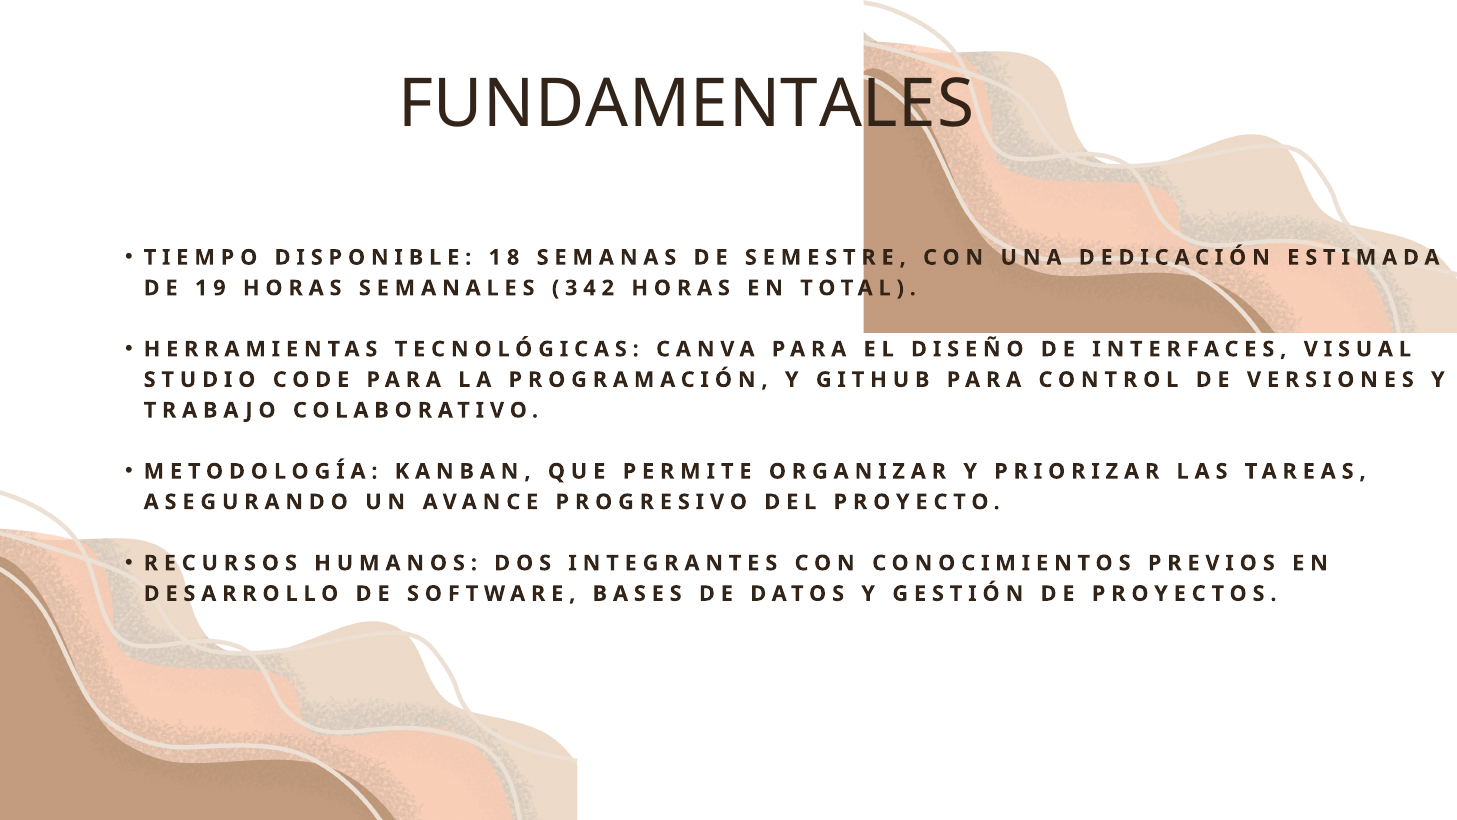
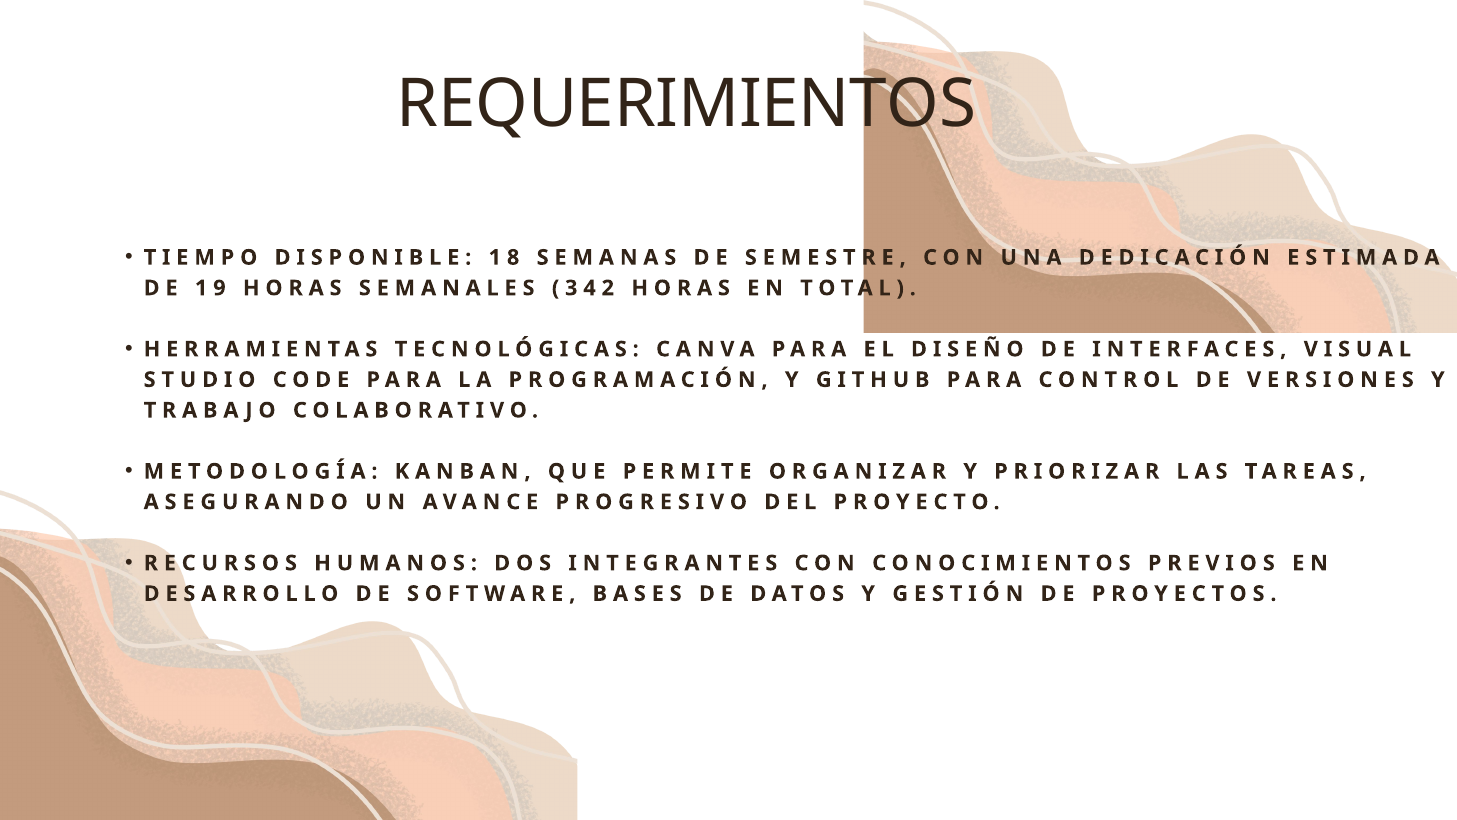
FUNDAMENTALES: FUNDAMENTALES -> REQUERIMIENTOS
